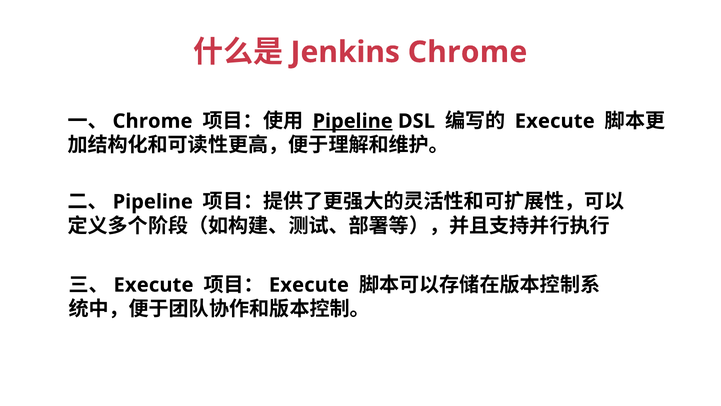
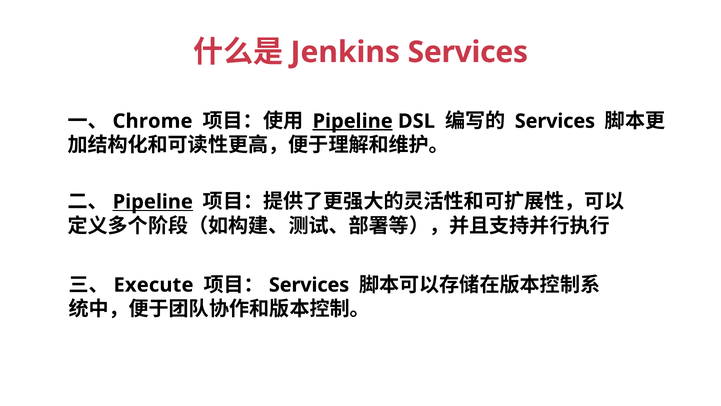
Chrome at (468, 52): Chrome -> Services
Execute at (555, 121): Execute -> Services
Pipeline at (153, 202) underline: none -> present
Execute at (309, 285): Execute -> Services
